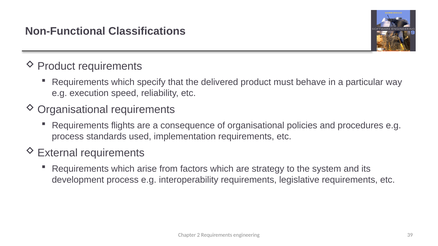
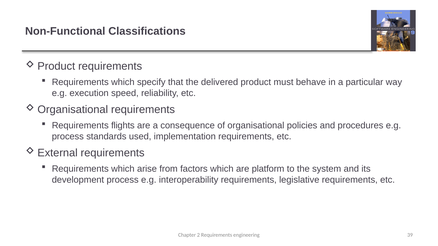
strategy: strategy -> platform
